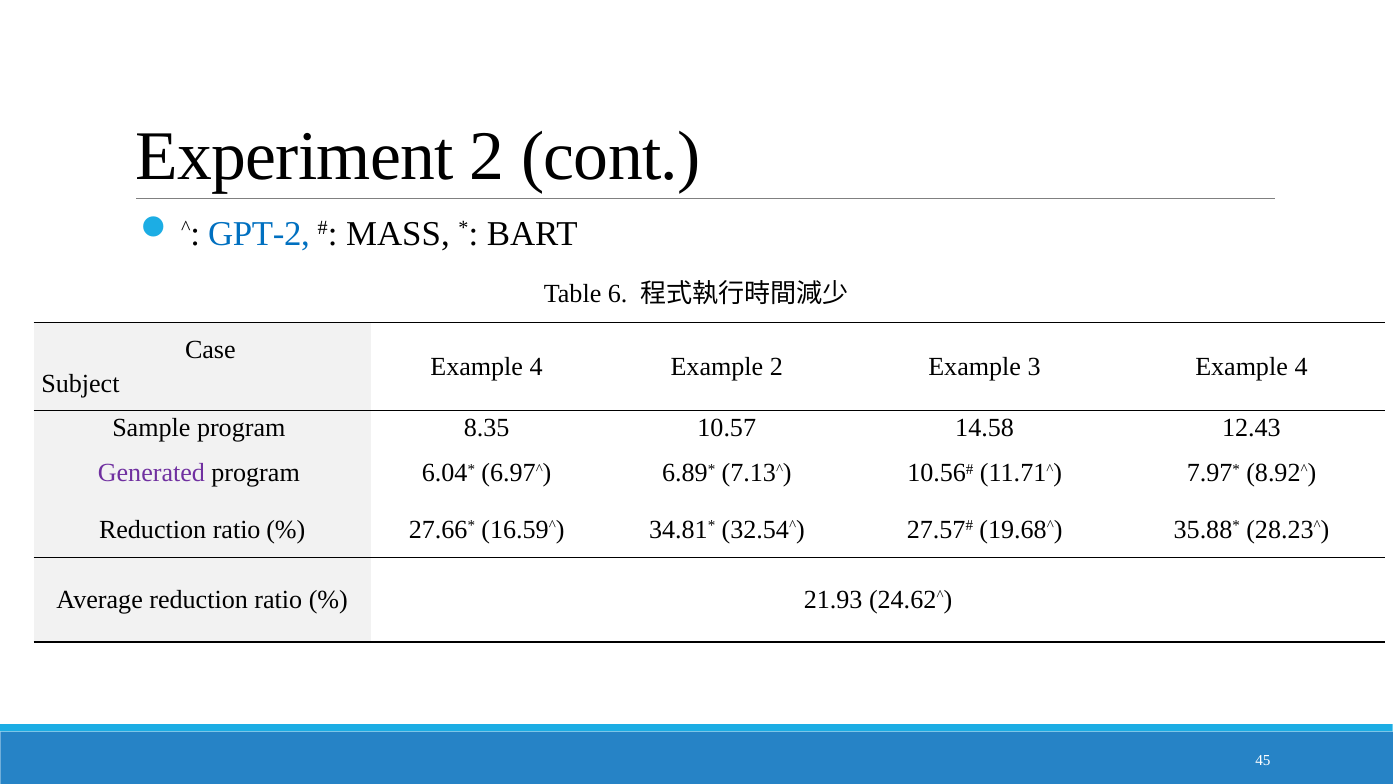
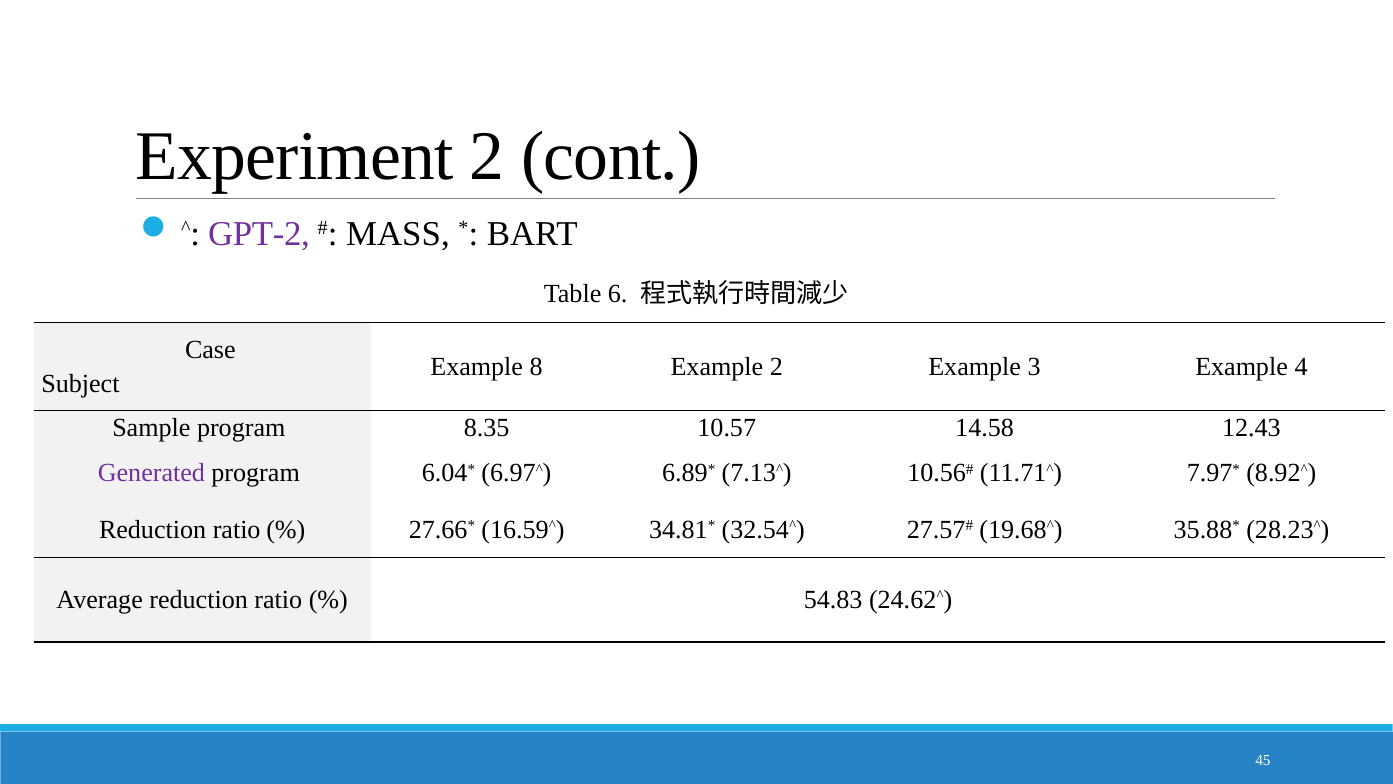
GPT-2 colour: blue -> purple
4 at (536, 367): 4 -> 8
21.93: 21.93 -> 54.83
